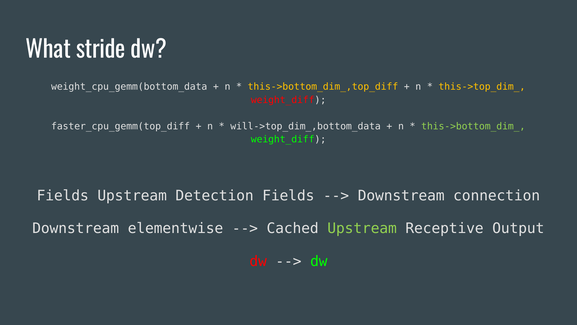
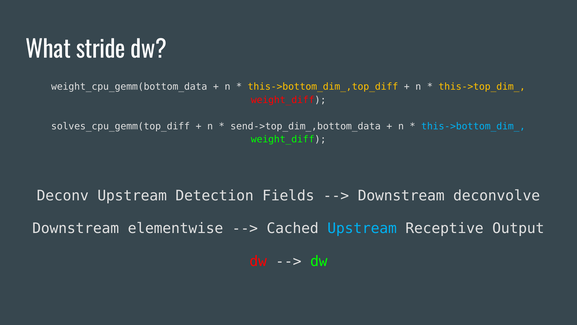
faster_cpu_gemm(top_diff: faster_cpu_gemm(top_diff -> solves_cpu_gemm(top_diff
will->top_dim_,bottom_data: will->top_dim_,bottom_data -> send->top_dim_,bottom_data
this->bottom_dim_ colour: light green -> light blue
Fields at (63, 196): Fields -> Deconv
connection: connection -> deconvolve
Upstream at (362, 228) colour: light green -> light blue
